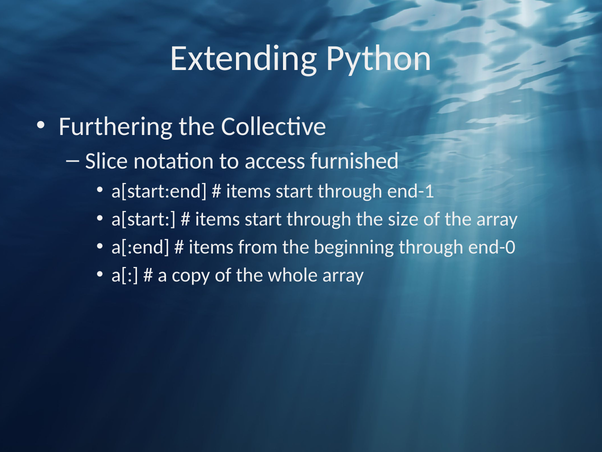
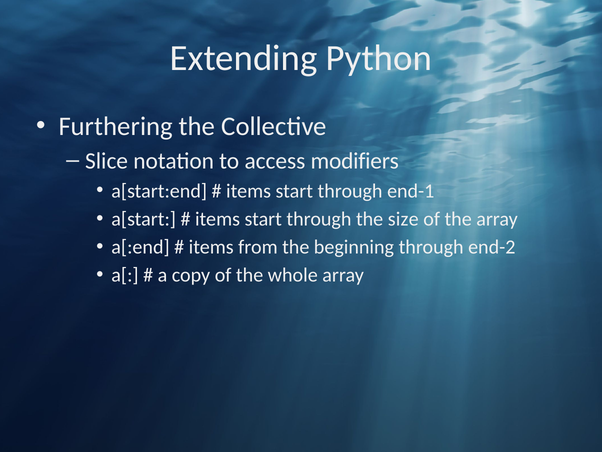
furnished: furnished -> modifiers
end-0: end-0 -> end-2
